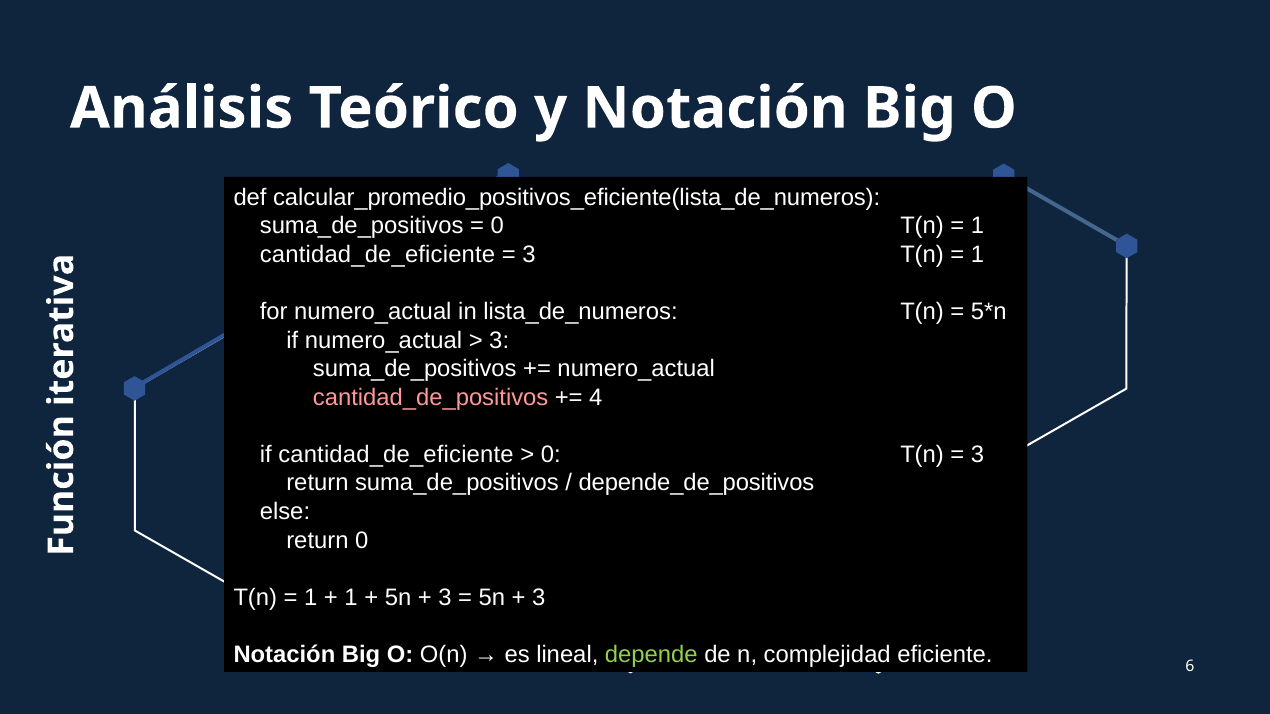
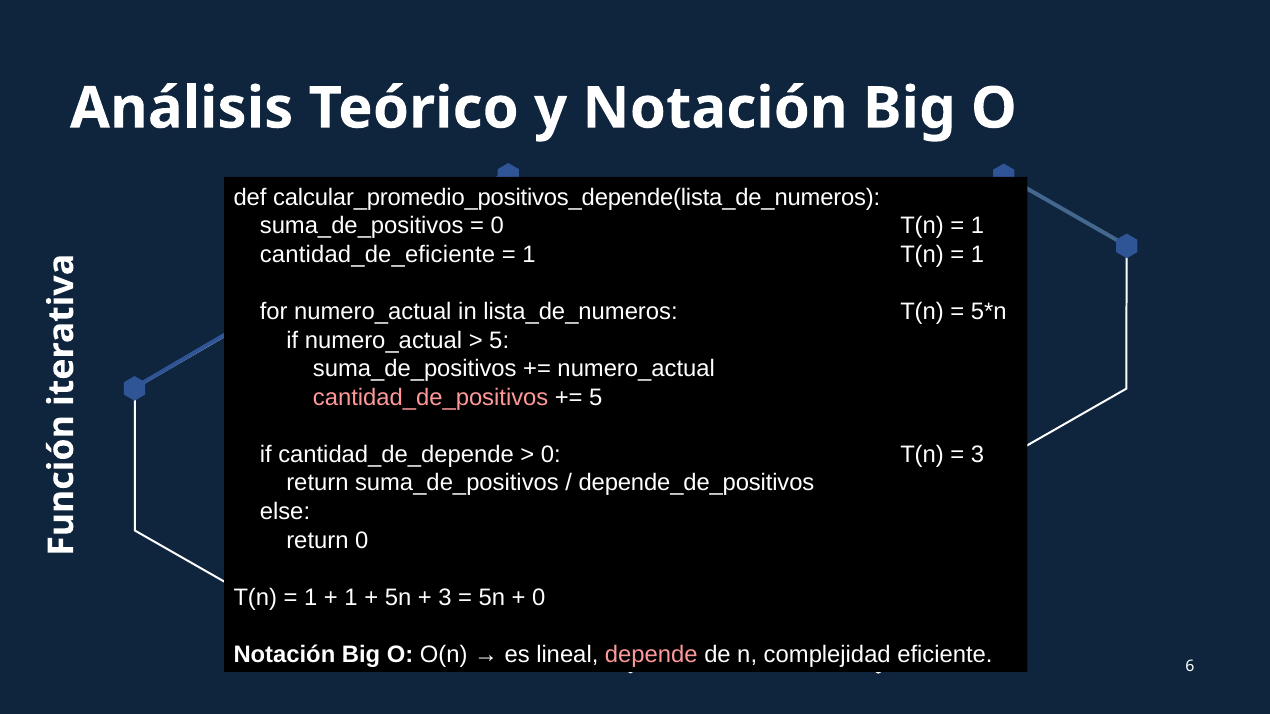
calcular_promedio_positivos_eficiente(lista_de_numeros: calcular_promedio_positivos_eficiente(lista_de_numeros -> calcular_promedio_positivos_depende(lista_de_numeros
3 at (529, 255): 3 -> 1
3 at (499, 341): 3 -> 5
4 at (596, 398): 4 -> 5
if cantidad_de_eficiente: cantidad_de_eficiente -> cantidad_de_depende
3 at (539, 598): 3 -> 0
depende colour: light green -> pink
